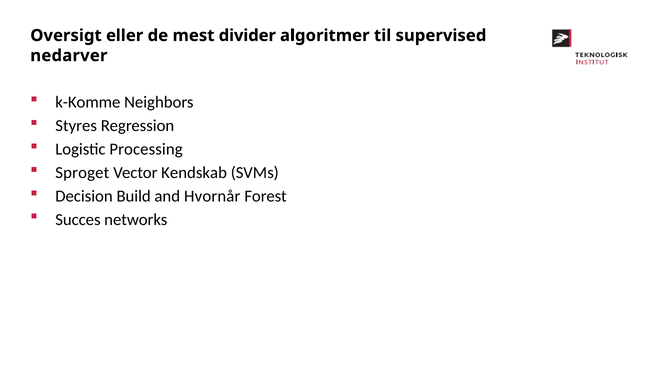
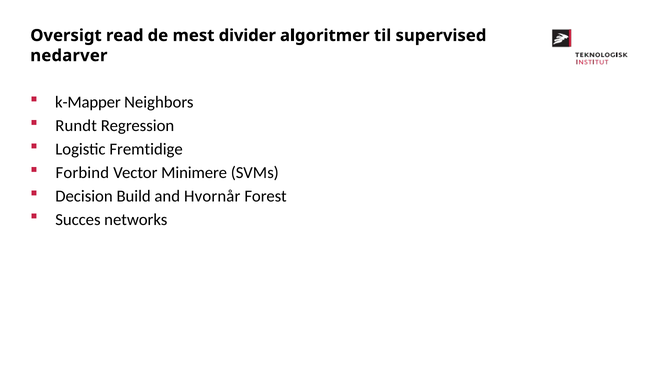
eller: eller -> read
k-Komme: k-Komme -> k-Mapper
Styres: Styres -> Rundt
Processing: Processing -> Fremtidige
Sproget: Sproget -> Forbind
Kendskab: Kendskab -> Minimere
